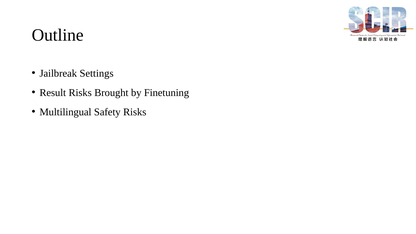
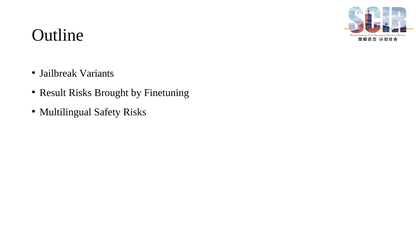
Settings: Settings -> Variants
